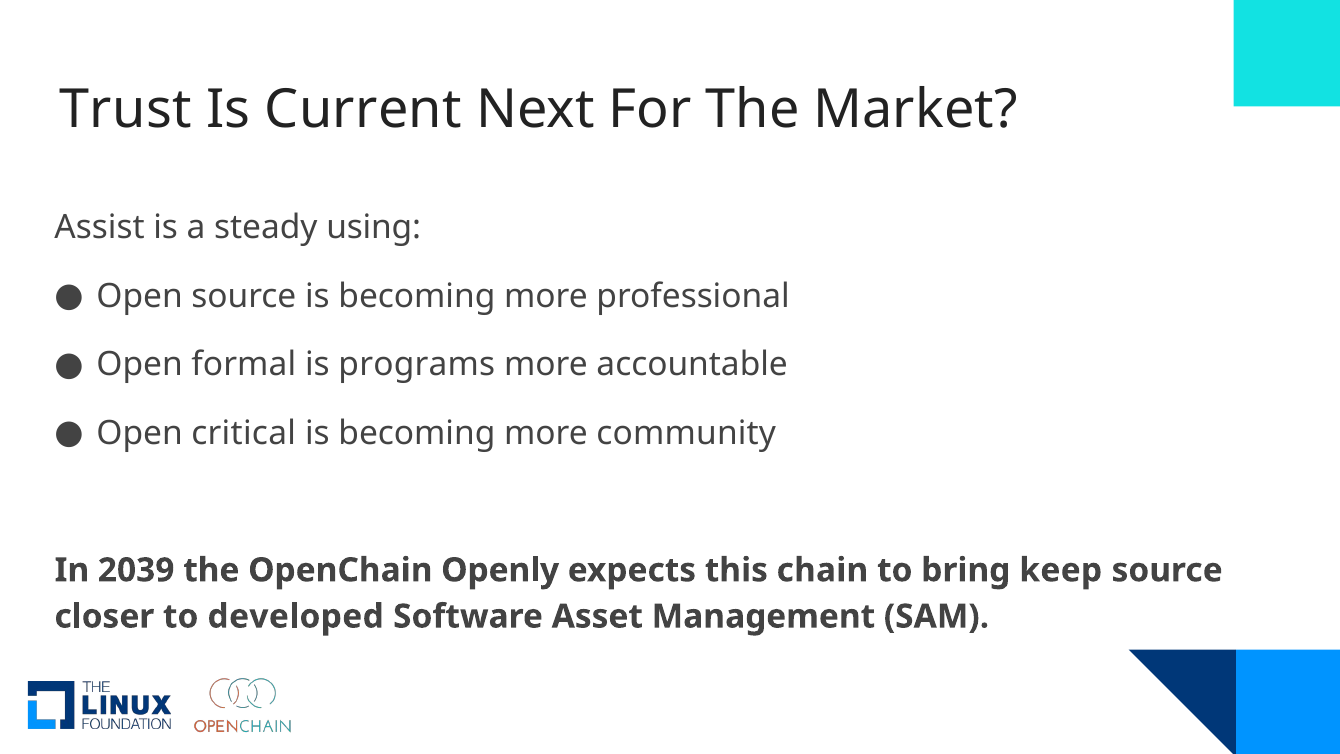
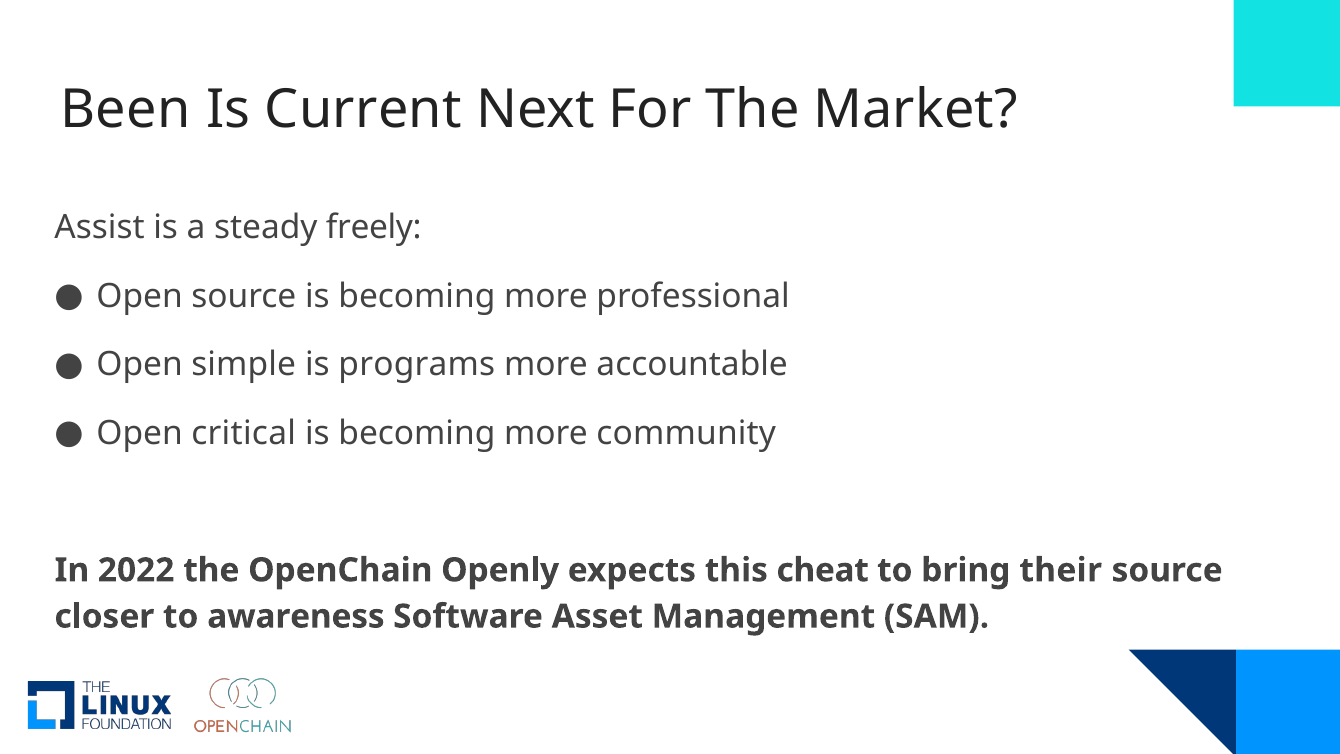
Trust: Trust -> Been
using: using -> freely
formal: formal -> simple
2039: 2039 -> 2022
chain: chain -> cheat
keep: keep -> their
developed: developed -> awareness
